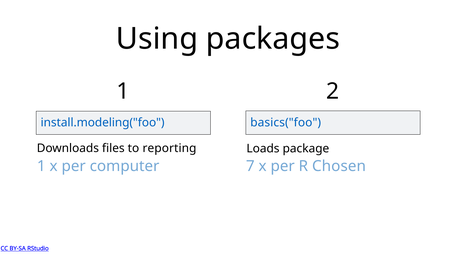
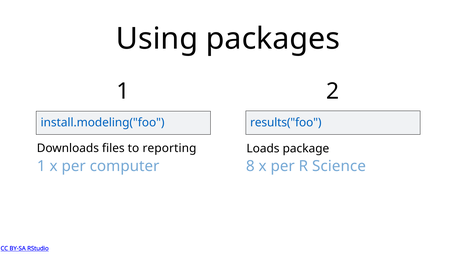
basics("foo: basics("foo -> results("foo
7: 7 -> 8
Chosen: Chosen -> Science
